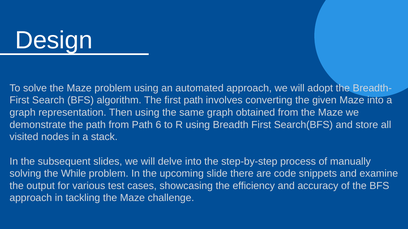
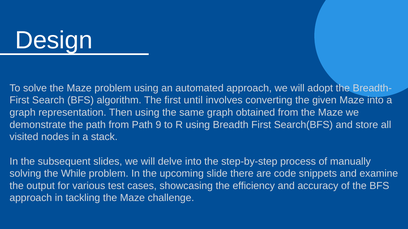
first path: path -> until
6: 6 -> 9
